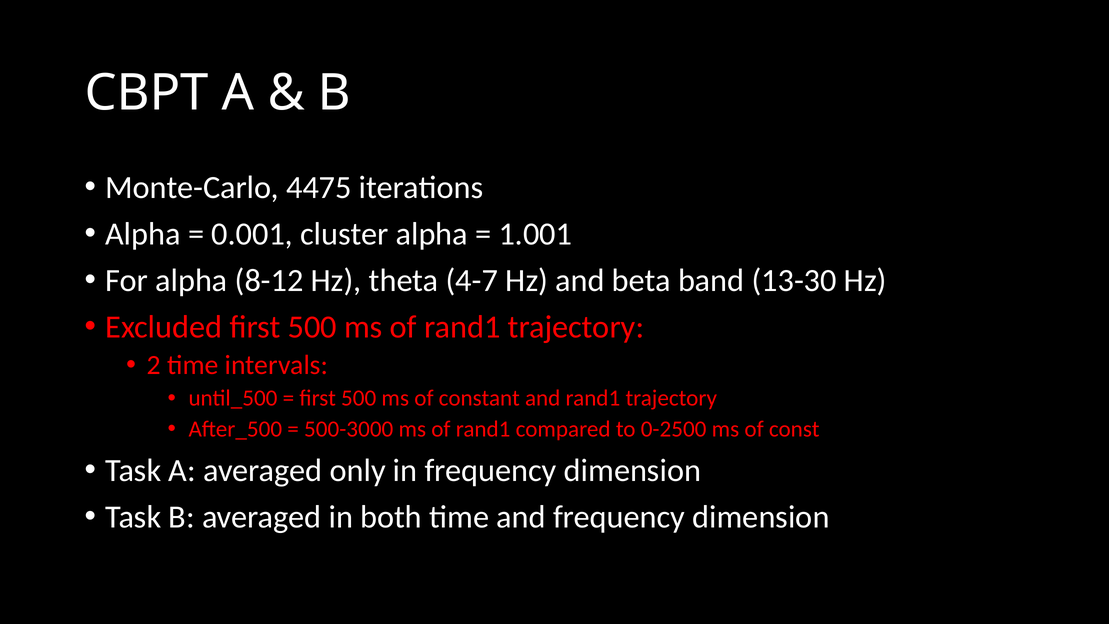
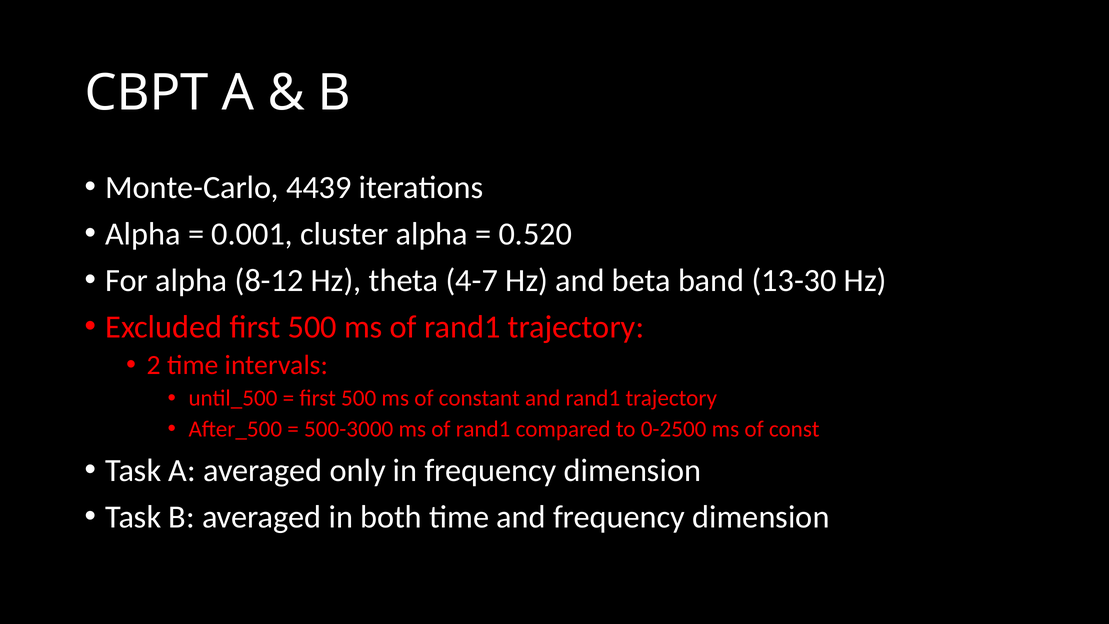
4475: 4475 -> 4439
1.001: 1.001 -> 0.520
